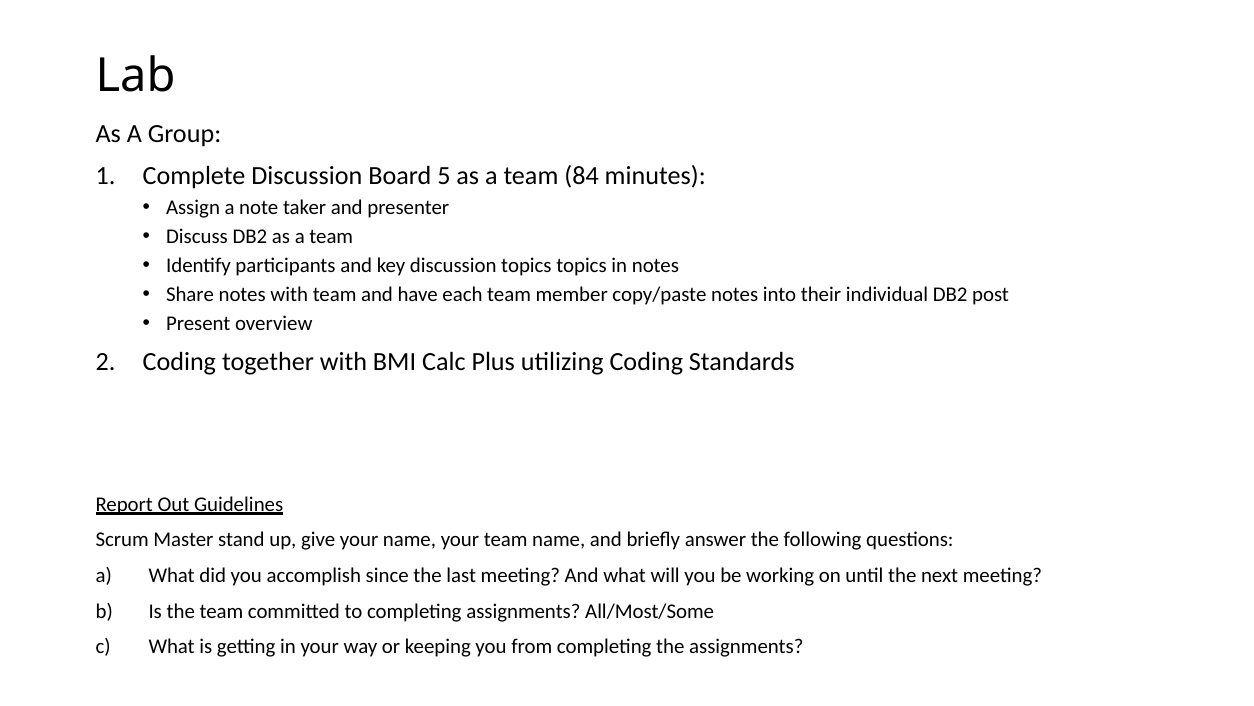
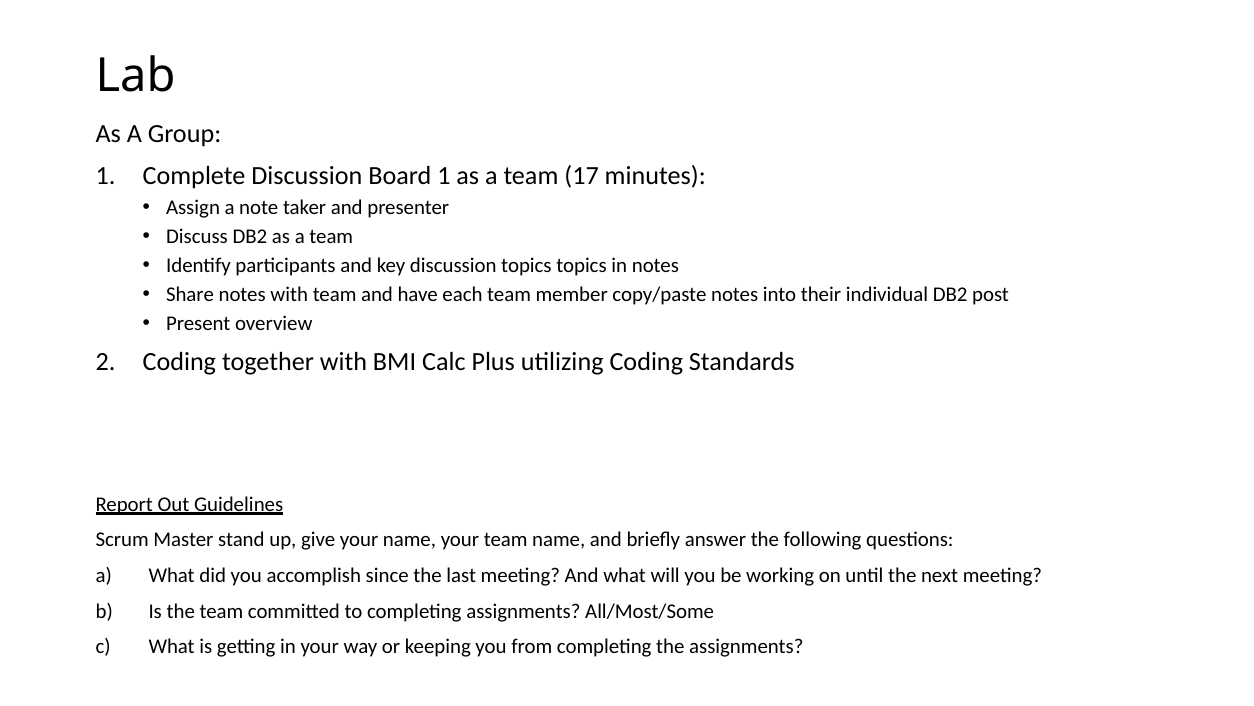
Board 5: 5 -> 1
84: 84 -> 17
